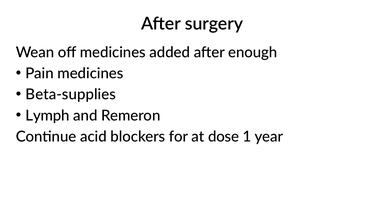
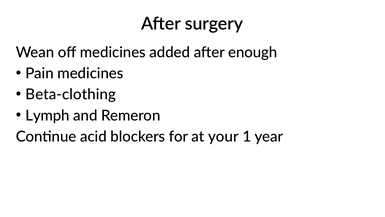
Beta-supplies: Beta-supplies -> Beta-clothing
dose: dose -> your
